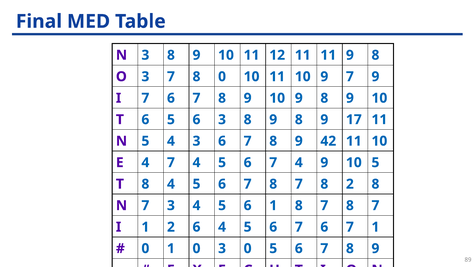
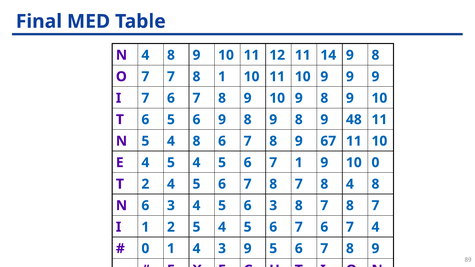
N 3: 3 -> 4
11 11: 11 -> 14
O 3: 3 -> 7
8 0: 0 -> 1
10 9 7: 7 -> 9
6 3: 3 -> 9
17: 17 -> 48
5 4 3: 3 -> 8
42: 42 -> 67
E 4 7: 7 -> 5
6 7 4: 4 -> 1
10 5: 5 -> 0
T 8: 8 -> 2
8 2: 2 -> 4
N 7: 7 -> 6
5 6 1: 1 -> 3
2 6: 6 -> 5
7 1: 1 -> 4
1 0: 0 -> 4
3 0: 0 -> 9
